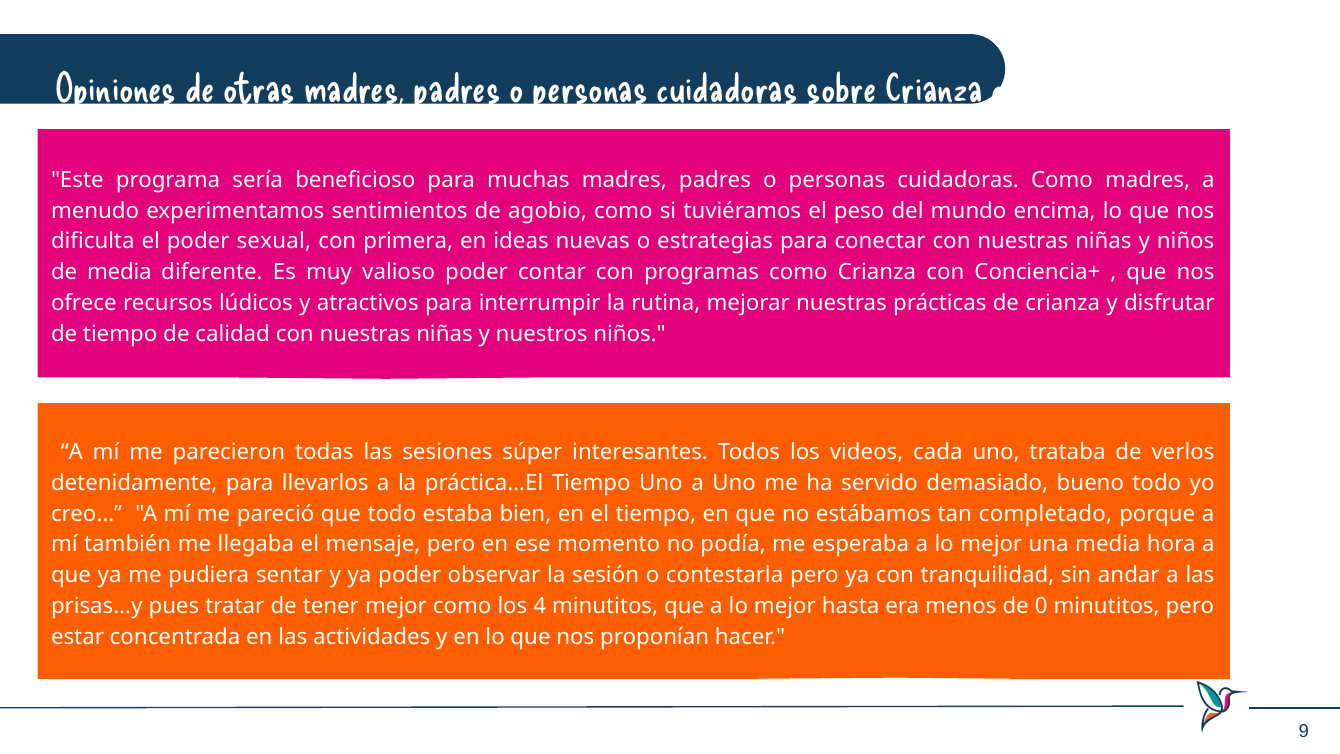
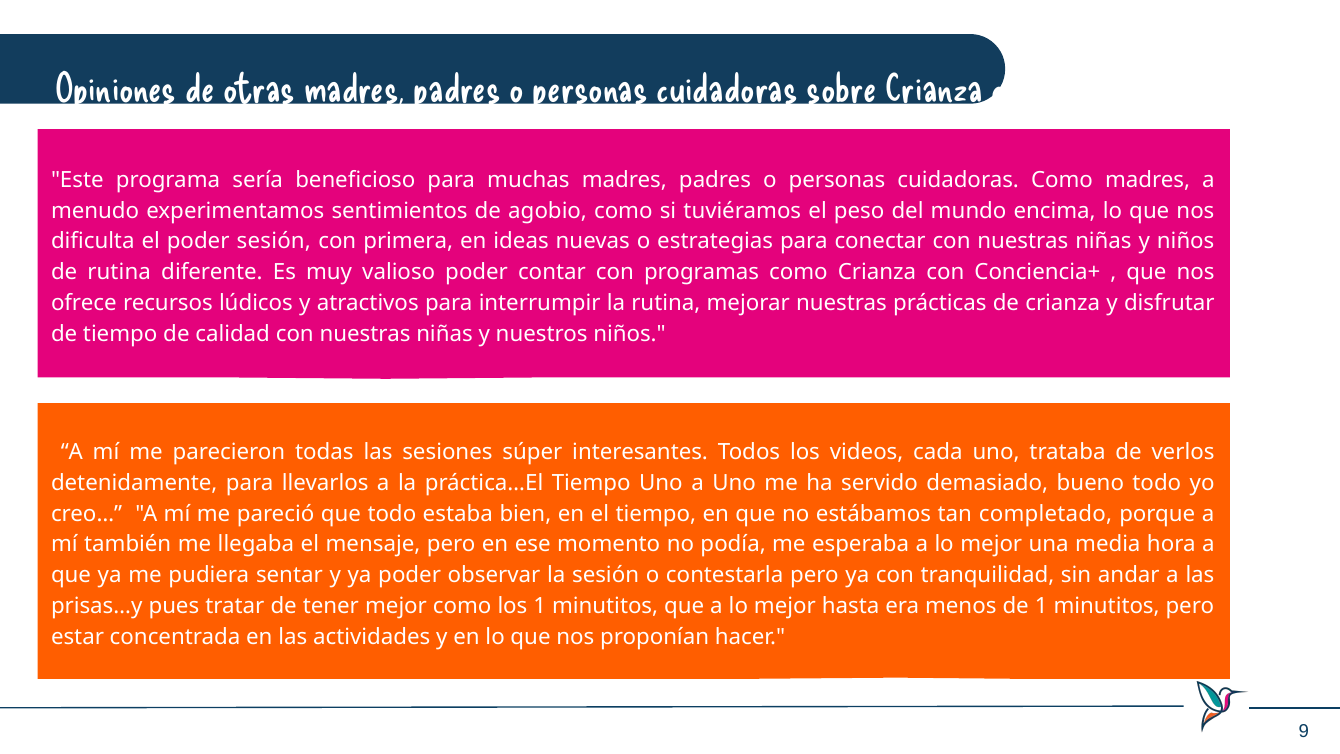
poder sexual: sexual -> sesión
de media: media -> rutina
los 4: 4 -> 1
de 0: 0 -> 1
